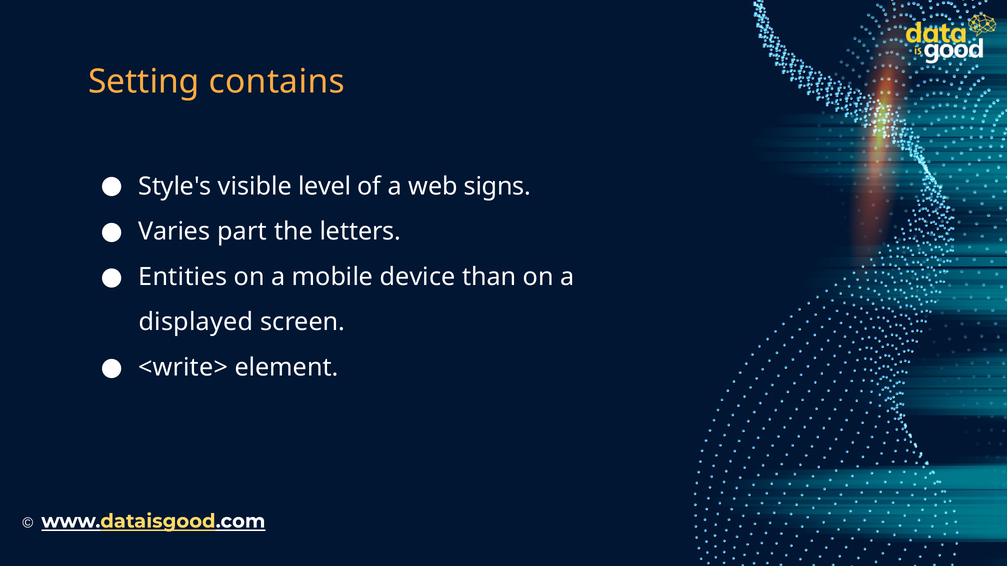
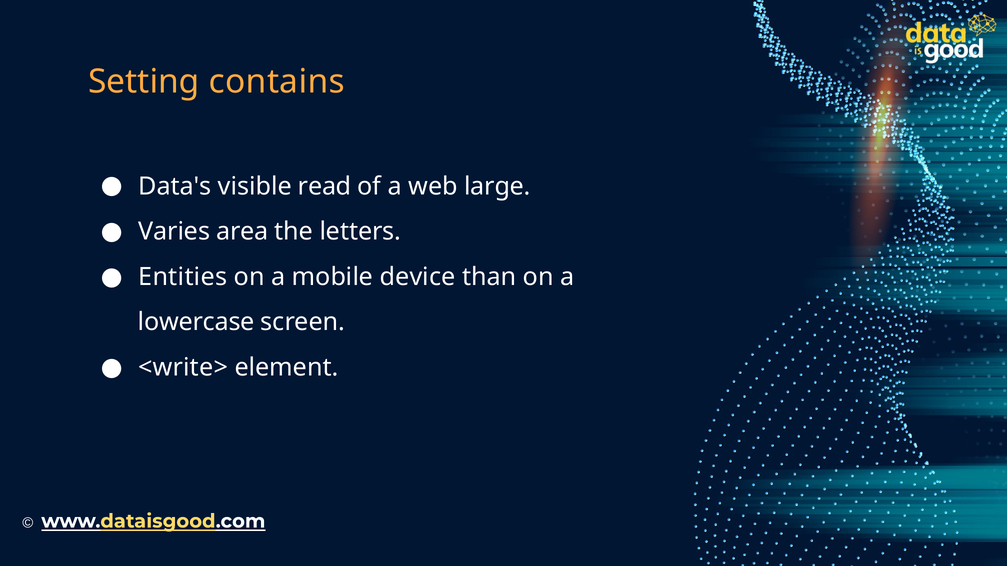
Style's: Style's -> Data's
level: level -> read
signs: signs -> large
part: part -> area
displayed: displayed -> lowercase
